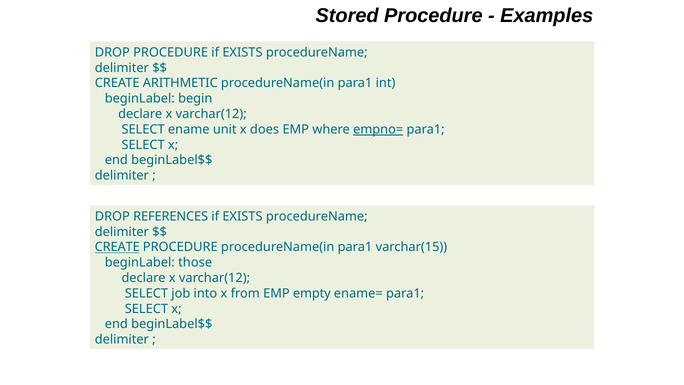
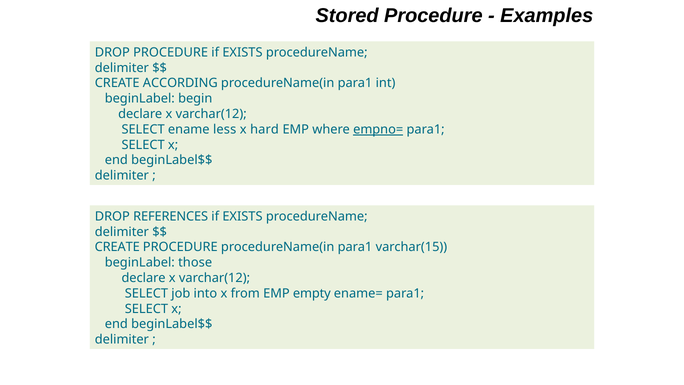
ARITHMETIC: ARITHMETIC -> ACCORDING
unit: unit -> less
does: does -> hard
CREATE at (117, 247) underline: present -> none
